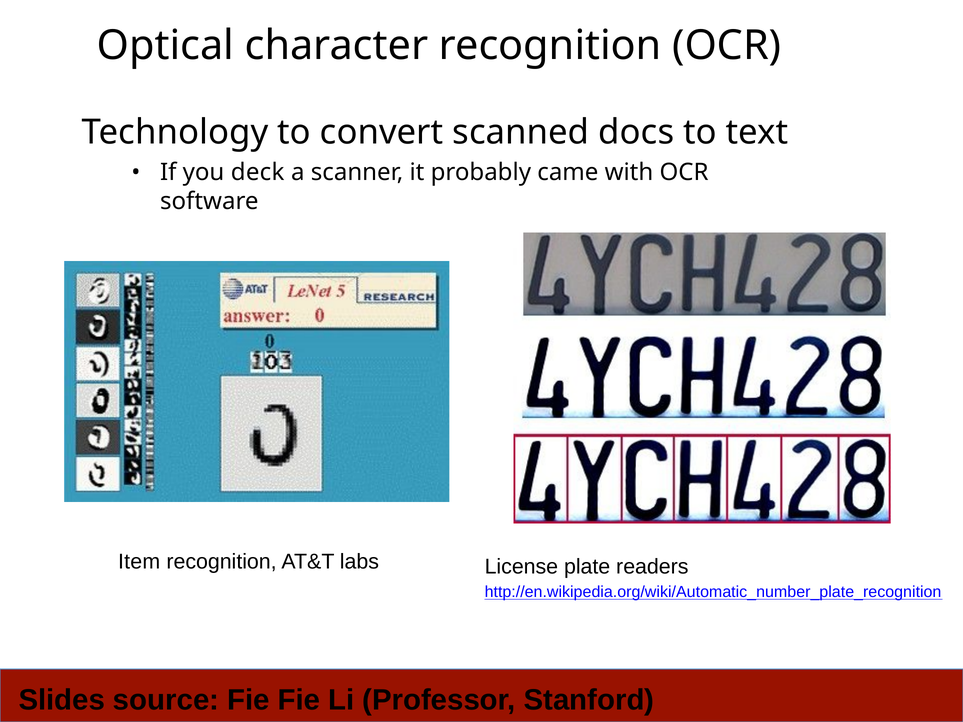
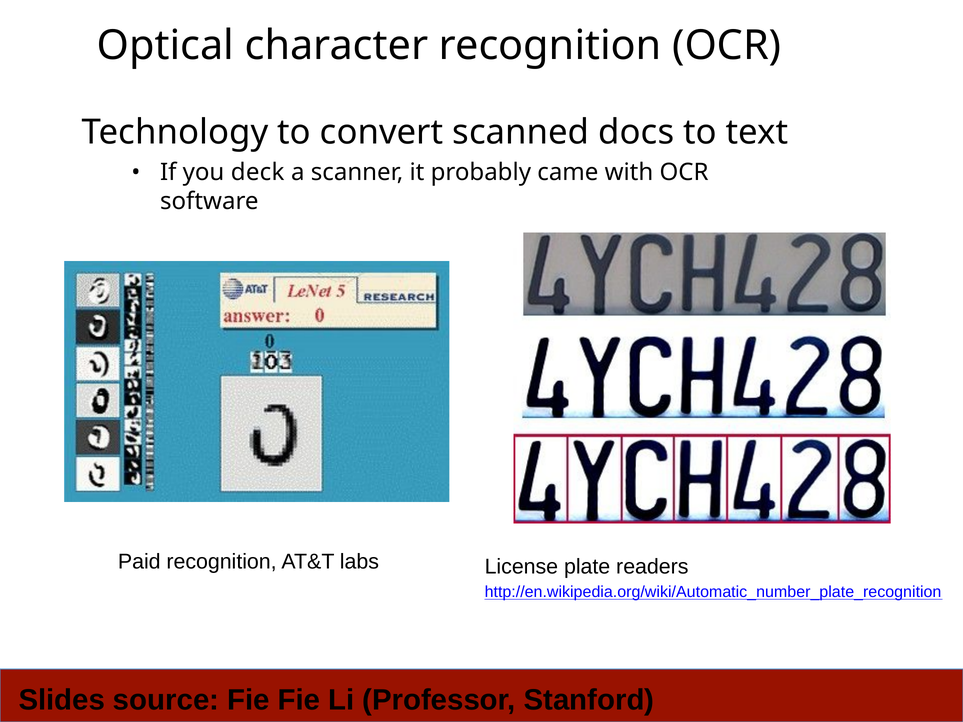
Item: Item -> Paid
